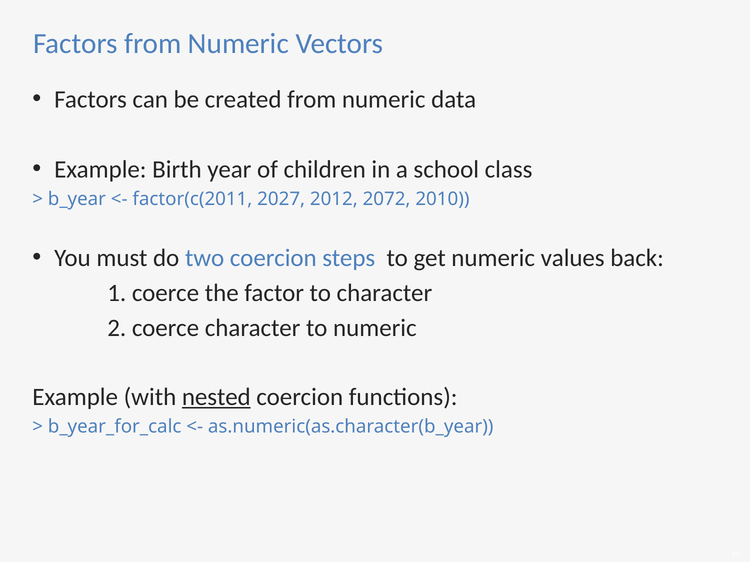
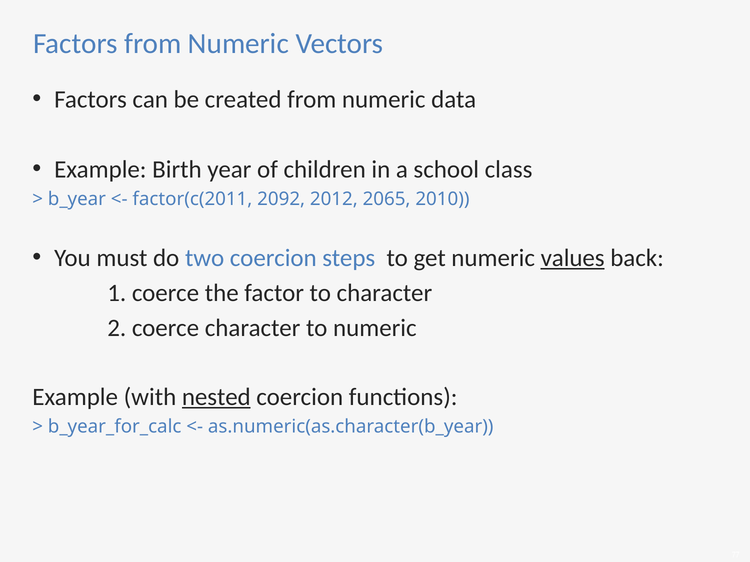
2027: 2027 -> 2092
2072: 2072 -> 2065
values underline: none -> present
